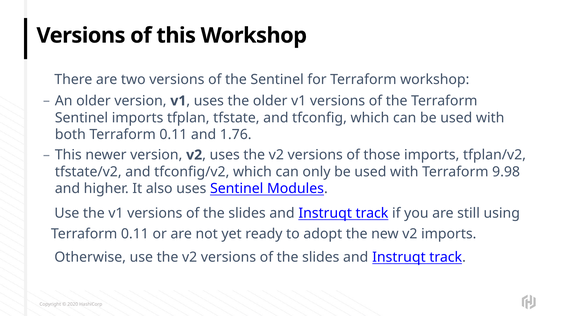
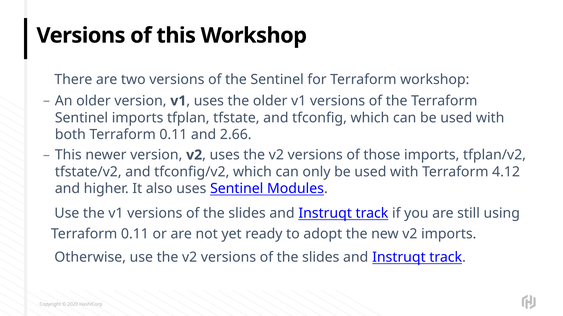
1.76: 1.76 -> 2.66
9.98: 9.98 -> 4.12
